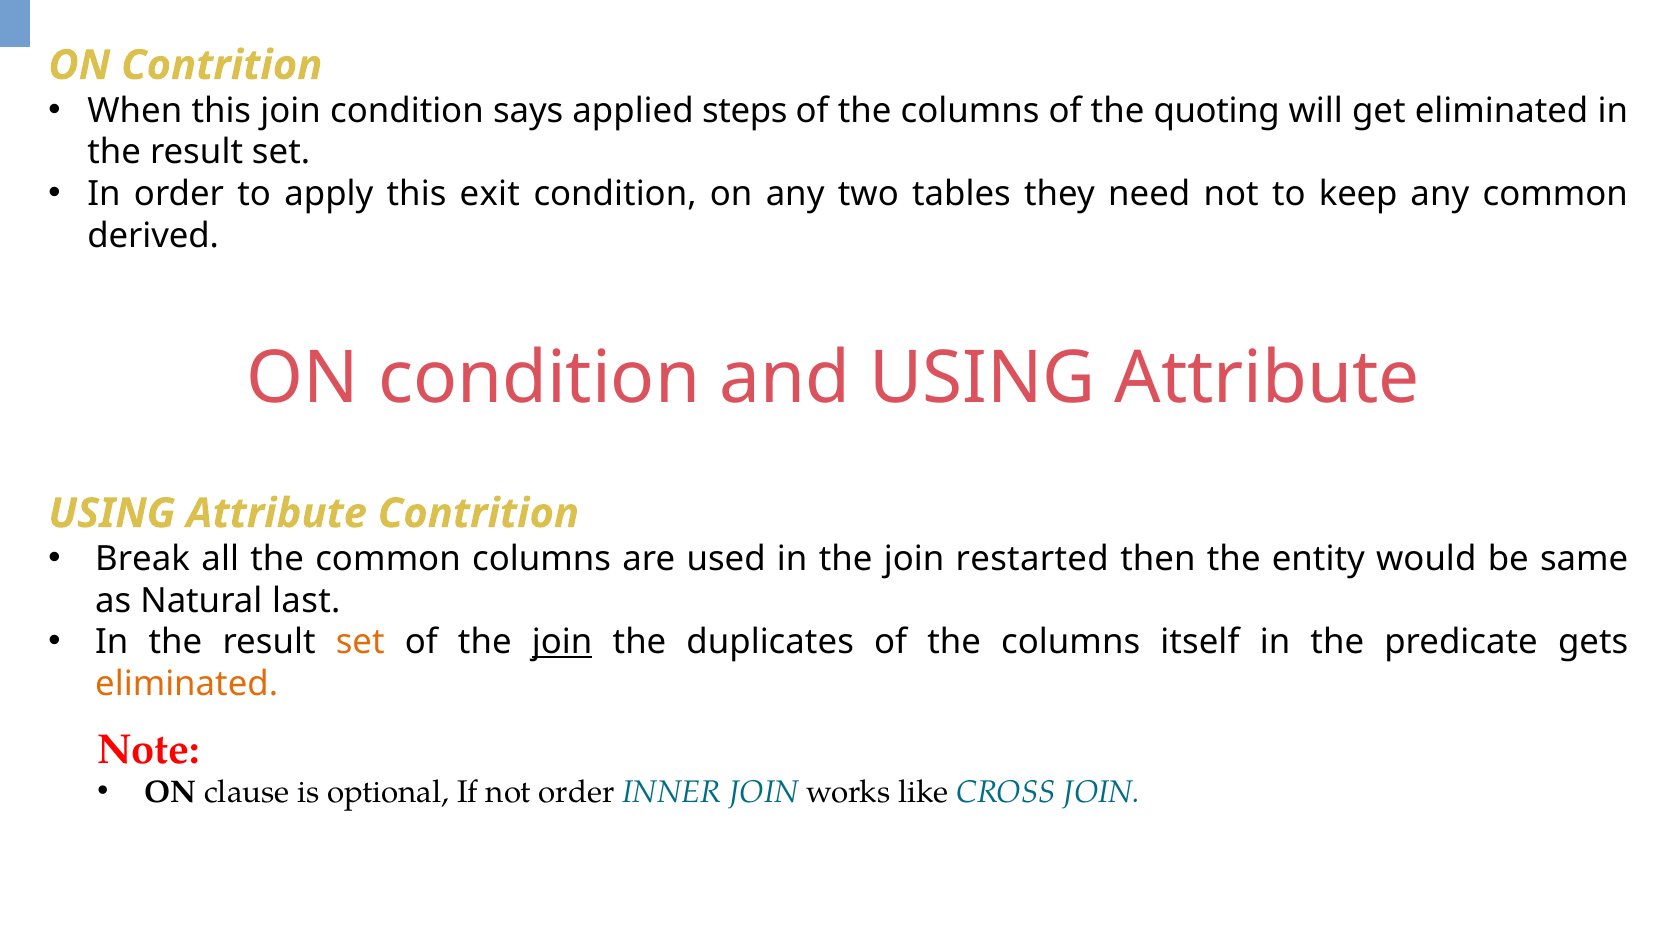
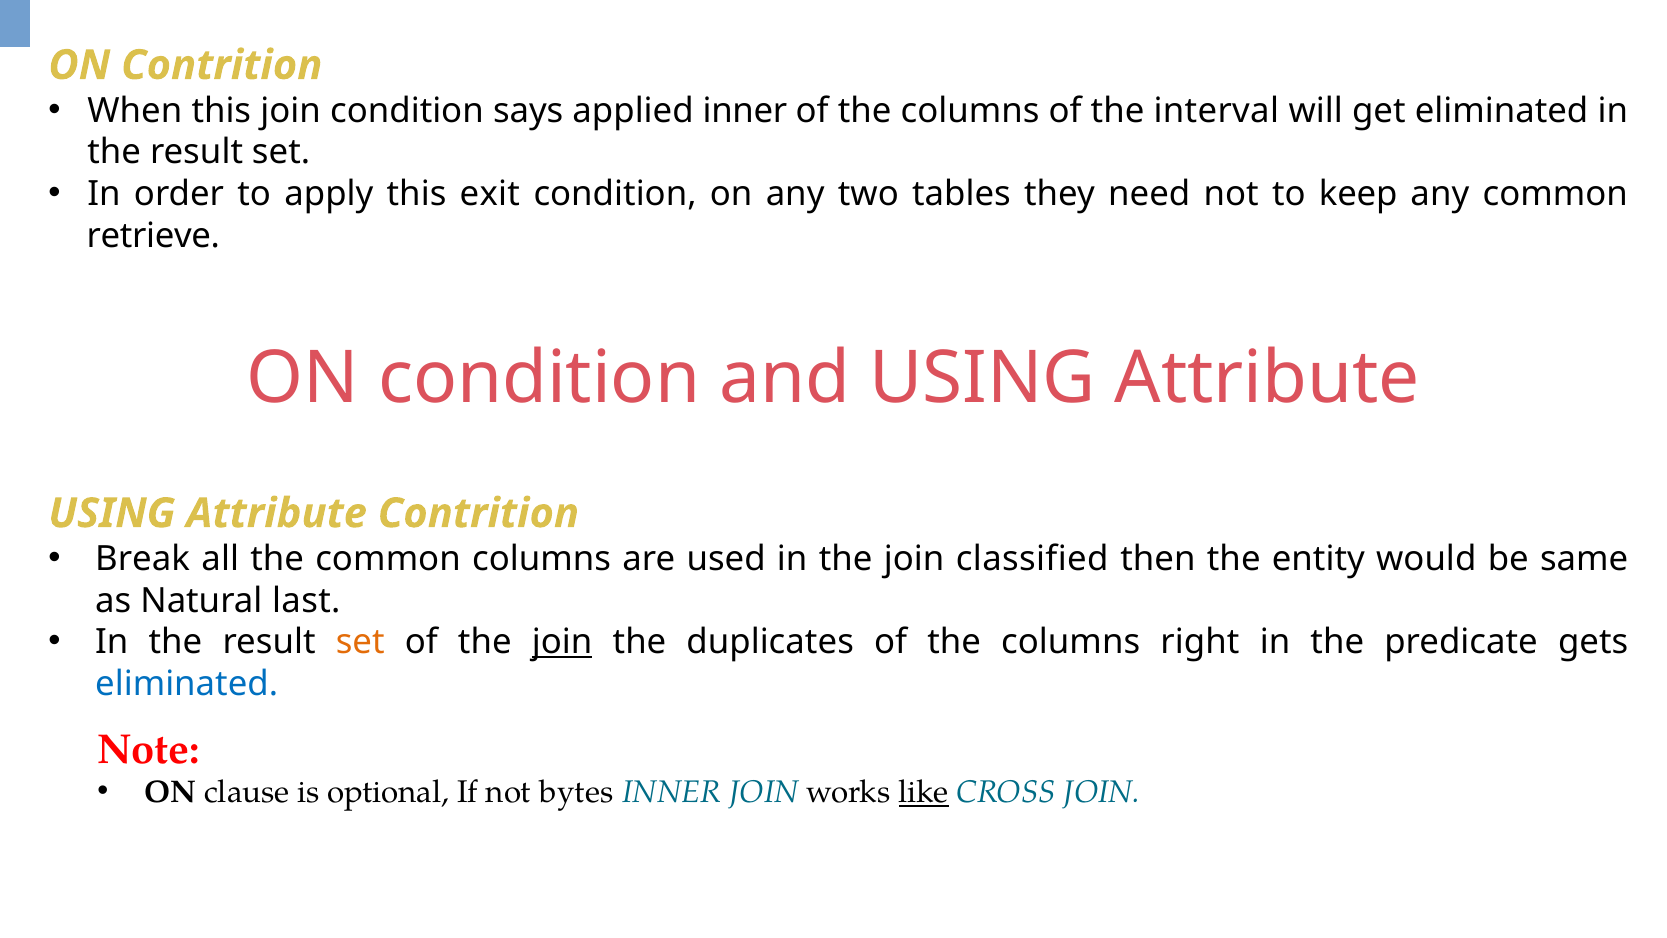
applied steps: steps -> inner
quoting: quoting -> interval
derived: derived -> retrieve
restarted: restarted -> classified
itself: itself -> right
eliminated at (187, 684) colour: orange -> blue
not order: order -> bytes
like underline: none -> present
